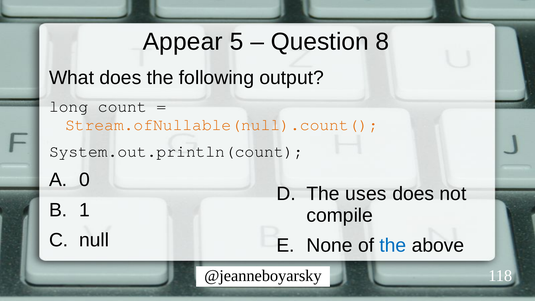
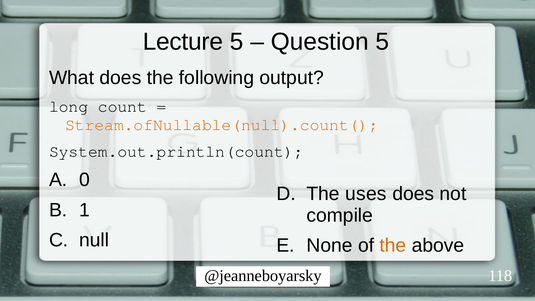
Appear: Appear -> Lecture
Question 8: 8 -> 5
the at (393, 245) colour: blue -> orange
